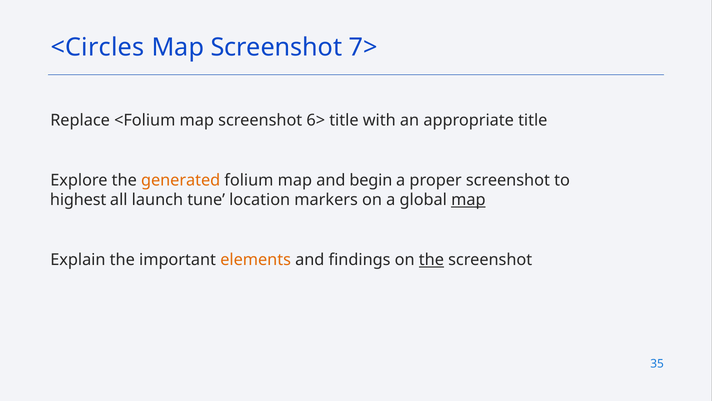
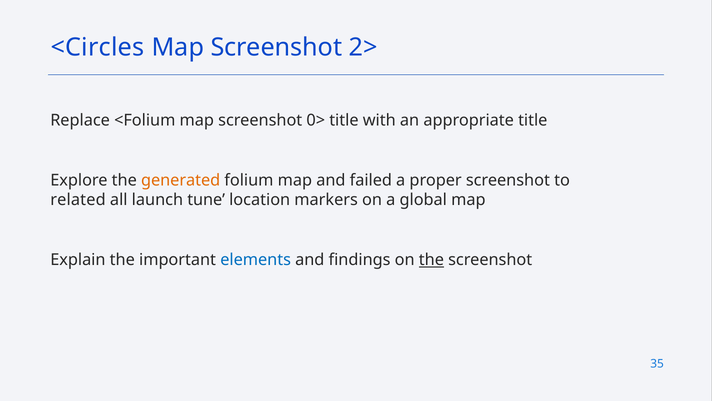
7>: 7> -> 2>
6>: 6> -> 0>
begin: begin -> failed
highest: highest -> related
map at (468, 200) underline: present -> none
elements colour: orange -> blue
